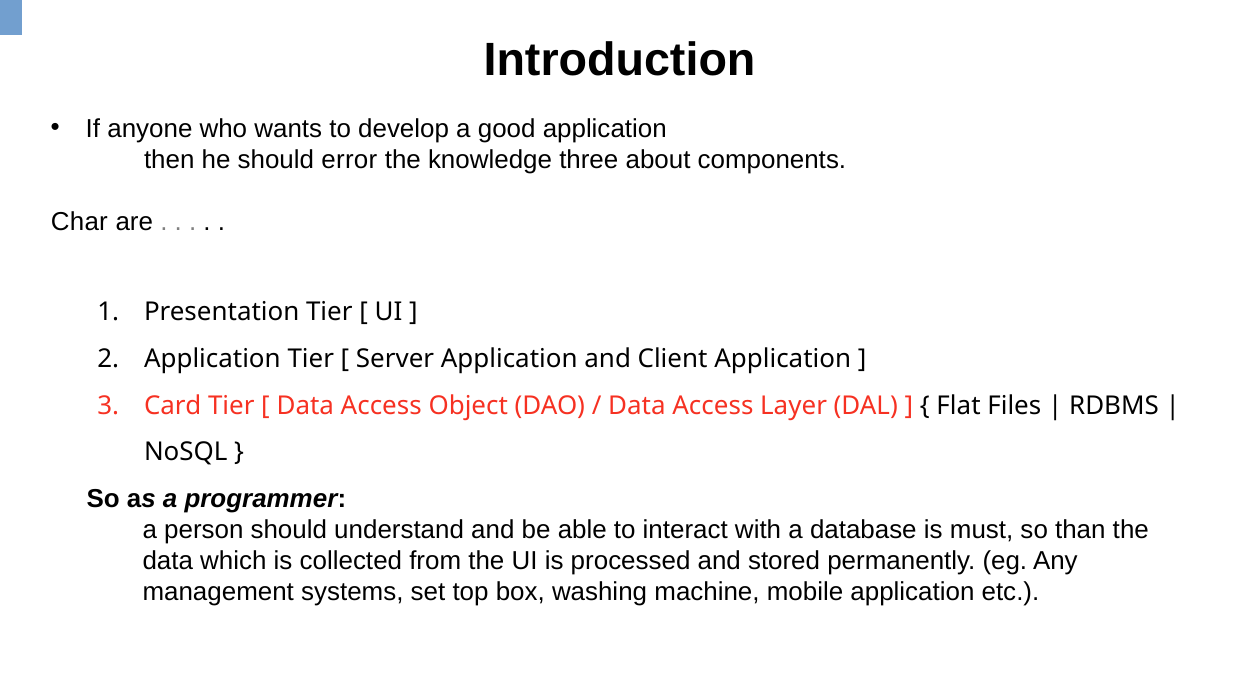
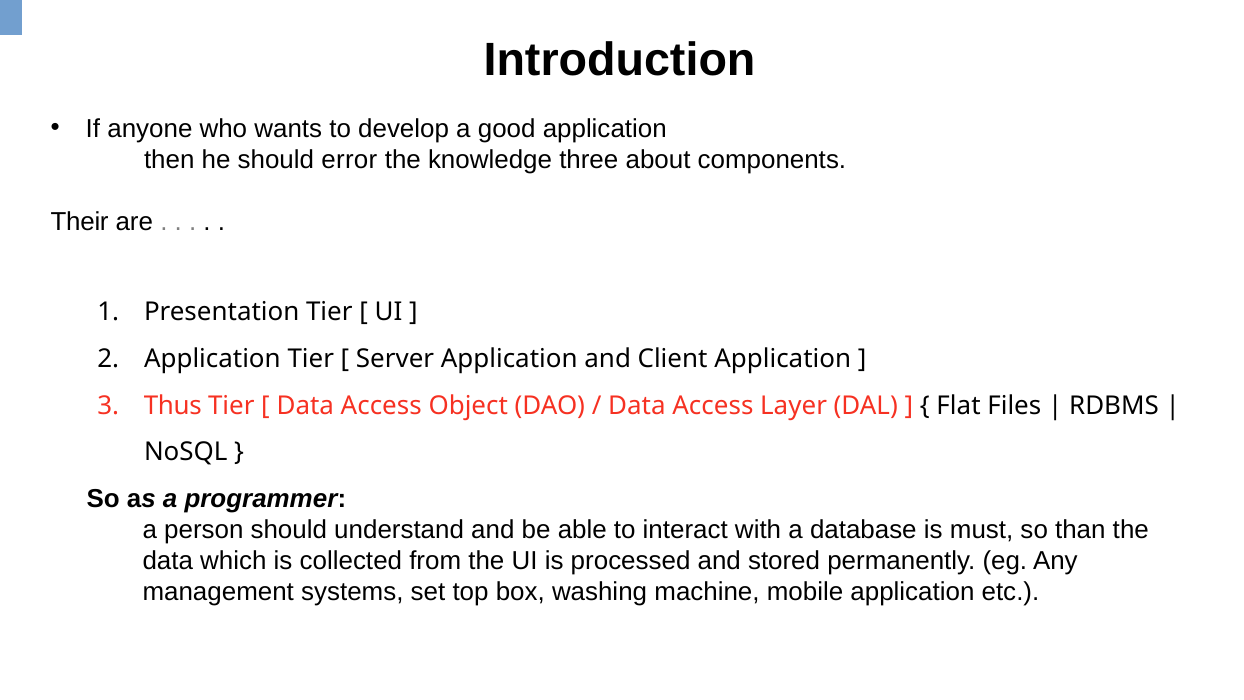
Char: Char -> Their
Card: Card -> Thus
